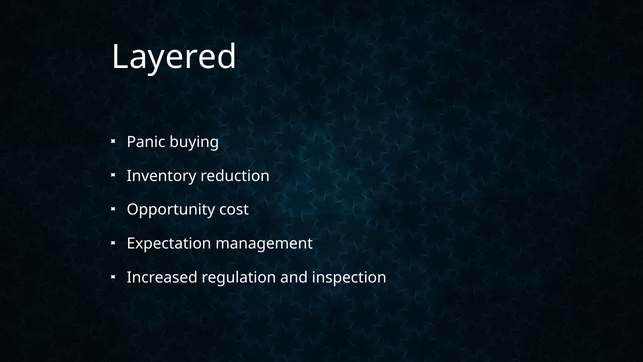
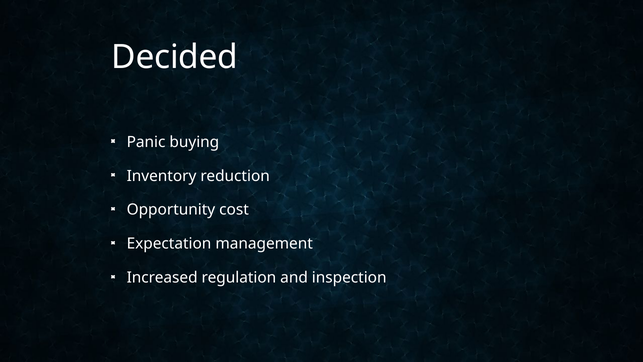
Layered: Layered -> Decided
